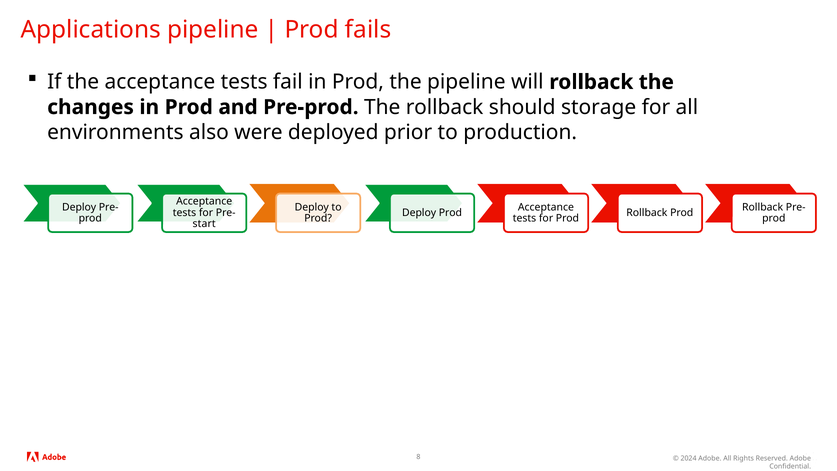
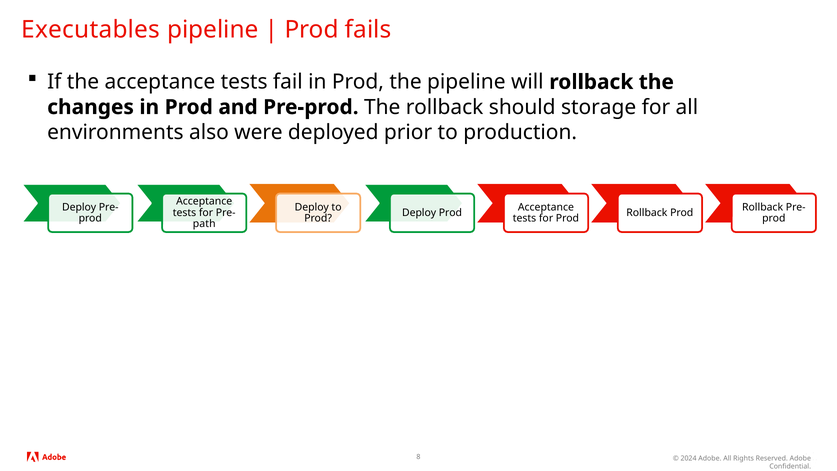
Applications: Applications -> Executables
start: start -> path
